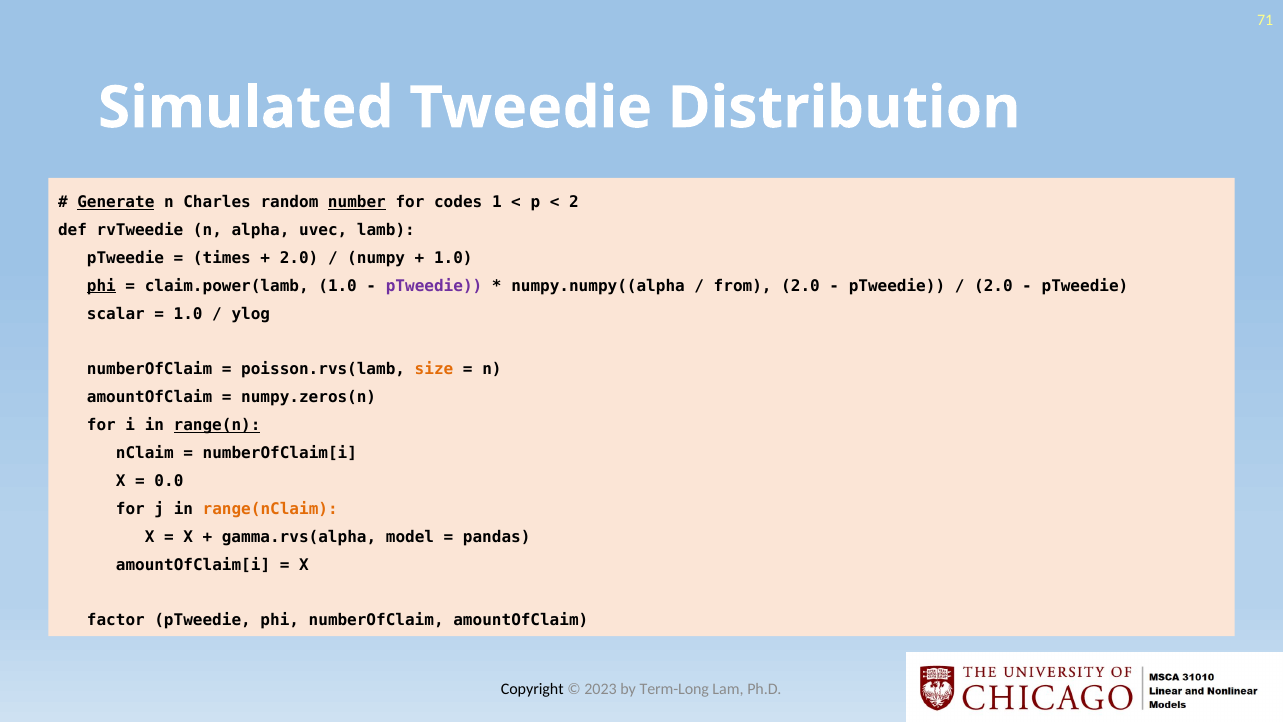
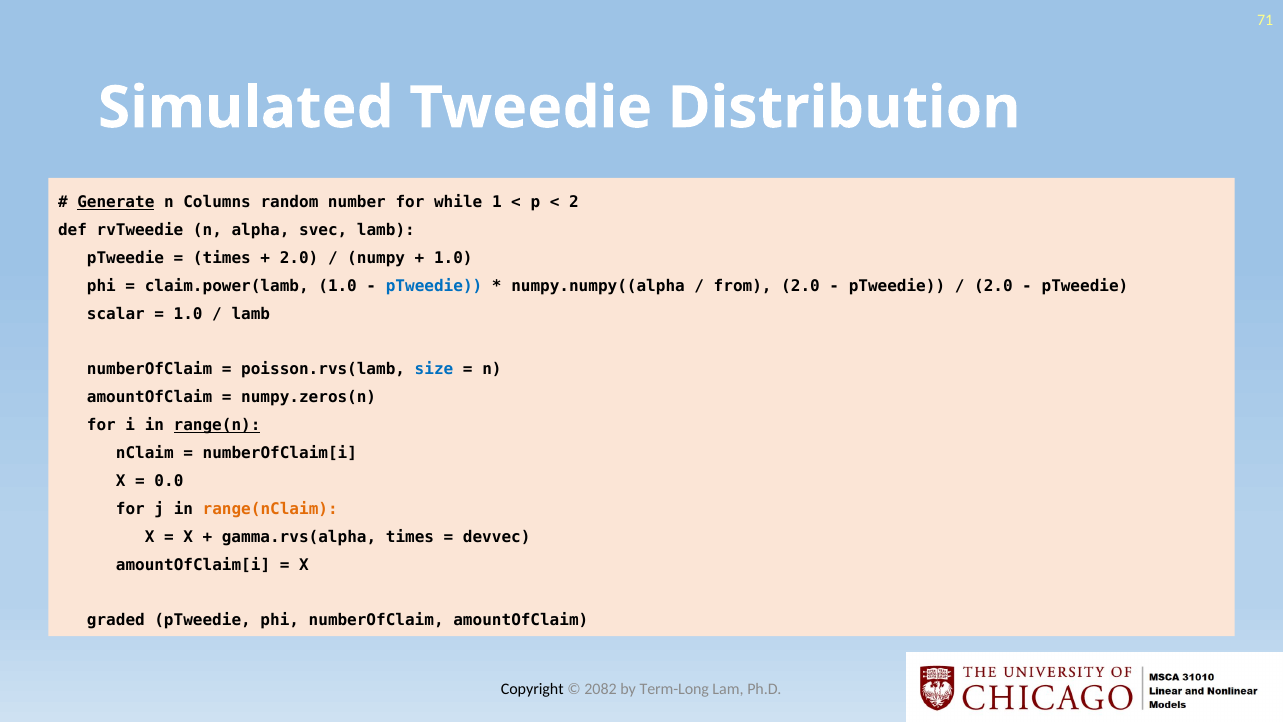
Charles: Charles -> Columns
number underline: present -> none
codes: codes -> while
uvec: uvec -> svec
phi at (101, 286) underline: present -> none
pTweedie at (434, 286) colour: purple -> blue
ylog at (251, 314): ylog -> lamb
size colour: orange -> blue
gamma.rvs(alpha model: model -> times
pandas: pandas -> devvec
factor: factor -> graded
2023: 2023 -> 2082
